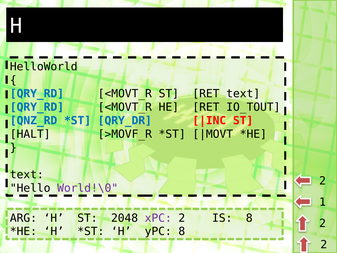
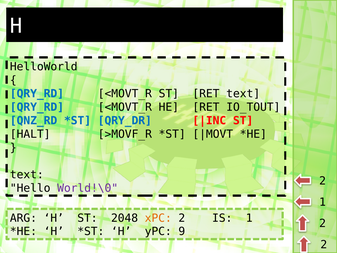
xPC colour: purple -> orange
IS 8: 8 -> 1
yPC 8: 8 -> 9
